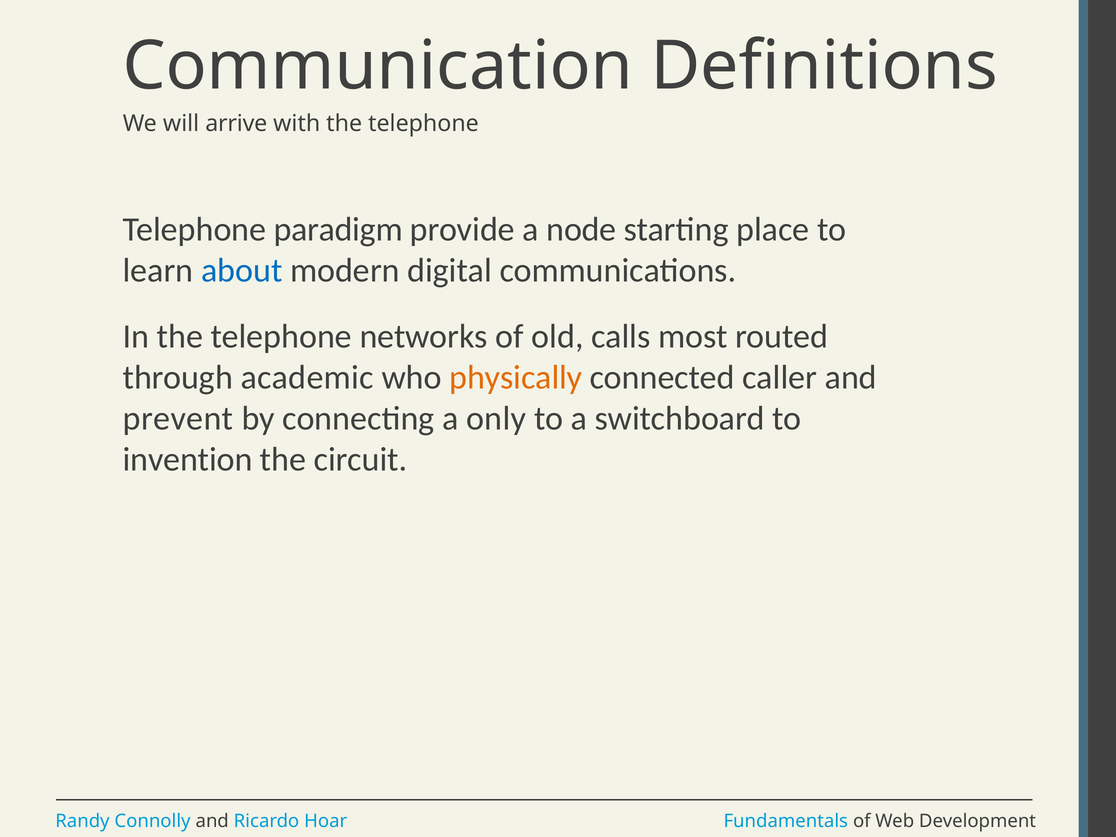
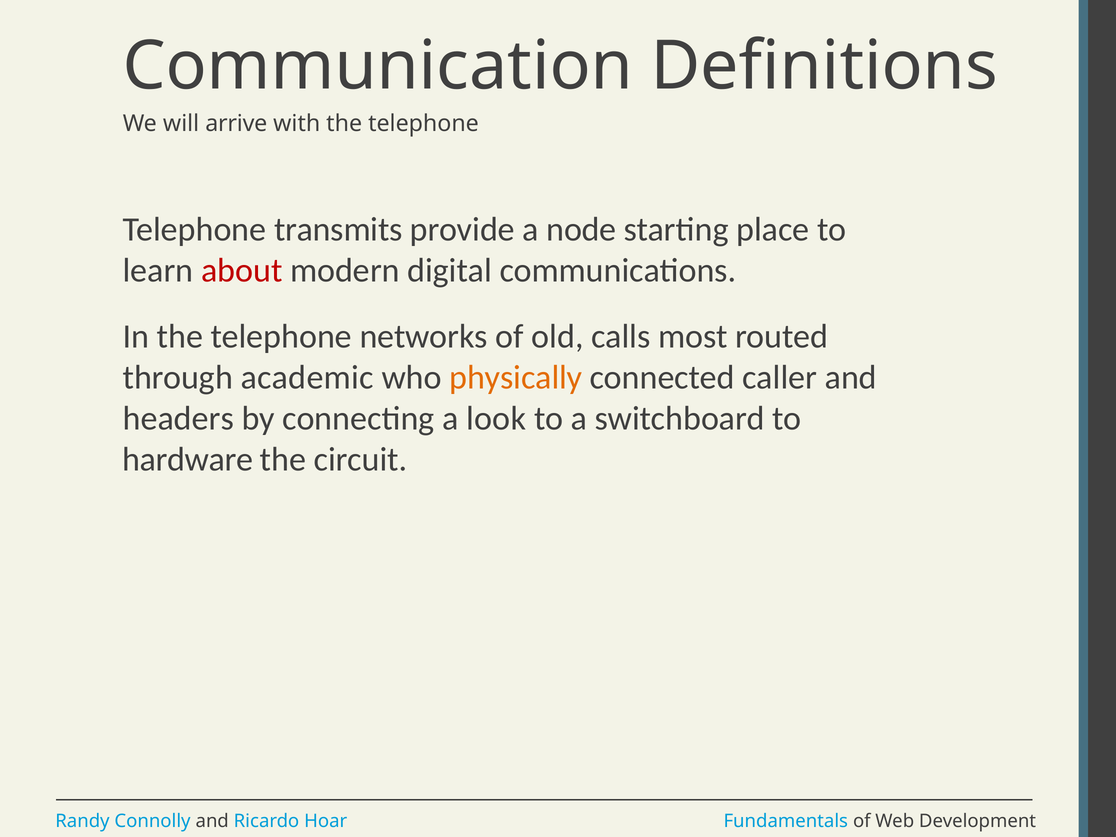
paradigm: paradigm -> transmits
about colour: blue -> red
prevent: prevent -> headers
only: only -> look
invention: invention -> hardware
